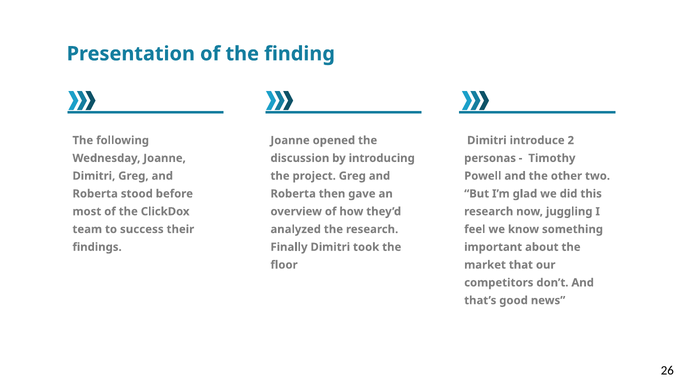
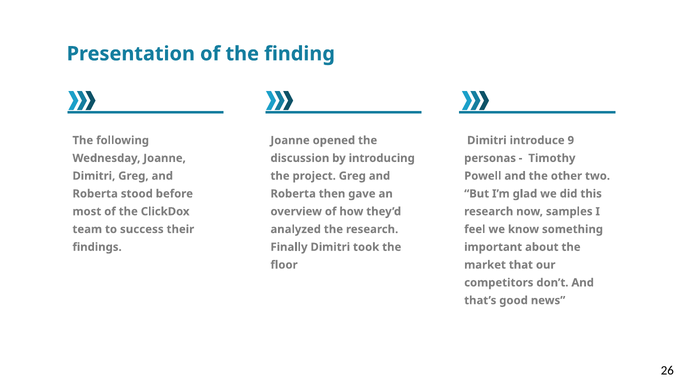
2: 2 -> 9
juggling: juggling -> samples
